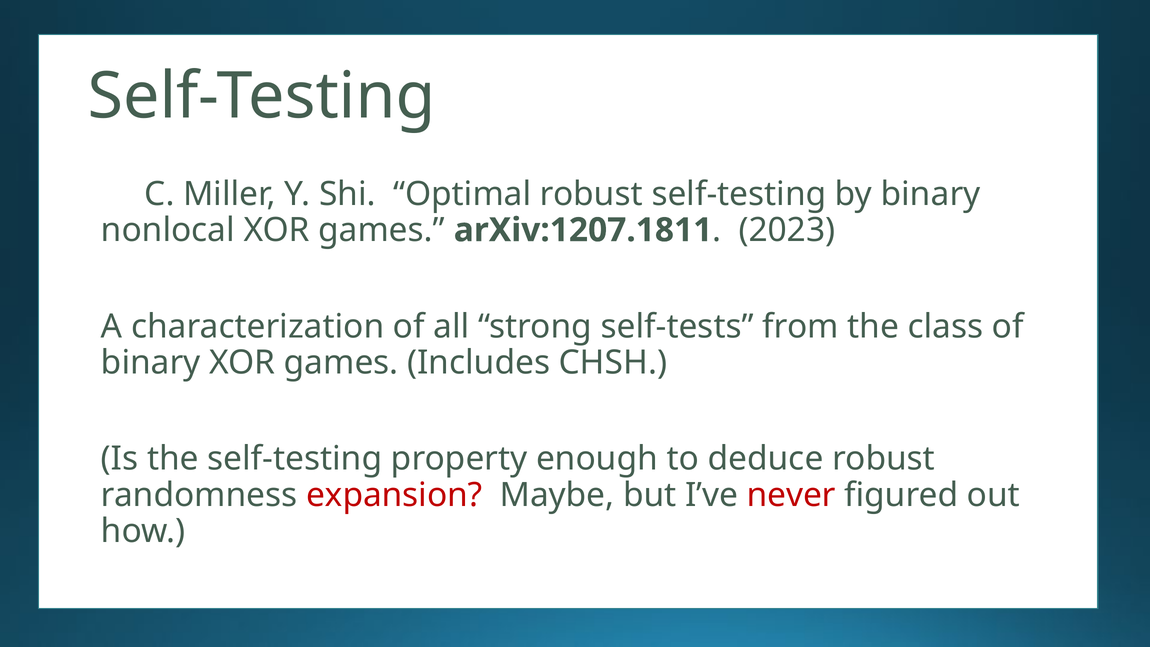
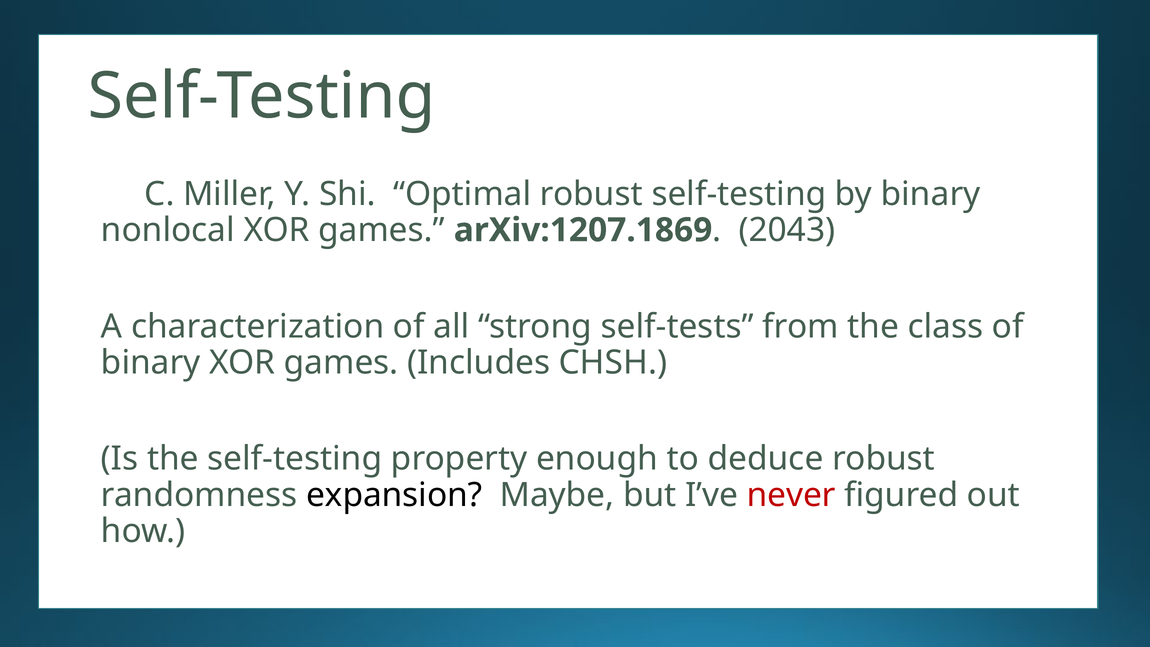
arXiv:1207.1811: arXiv:1207.1811 -> arXiv:1207.1869
2023: 2023 -> 2043
expansion colour: red -> black
